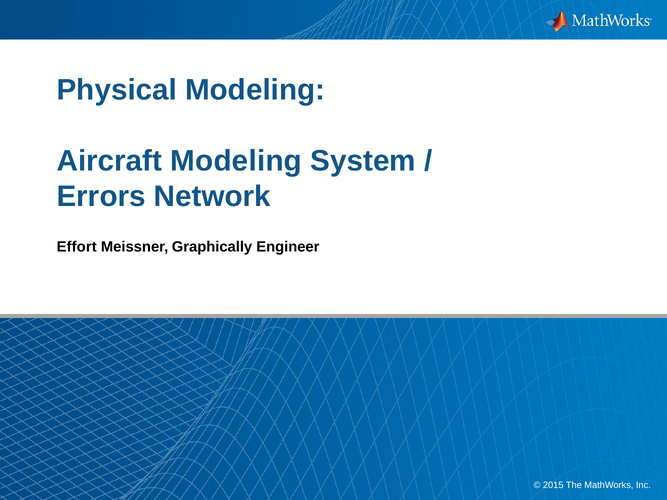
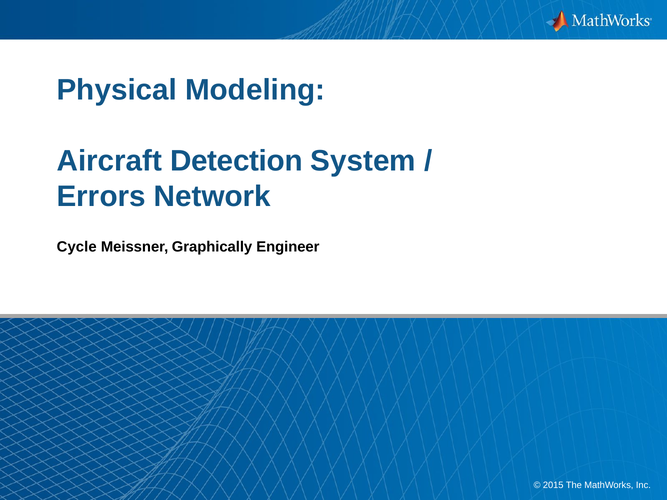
Aircraft Modeling: Modeling -> Detection
Effort: Effort -> Cycle
